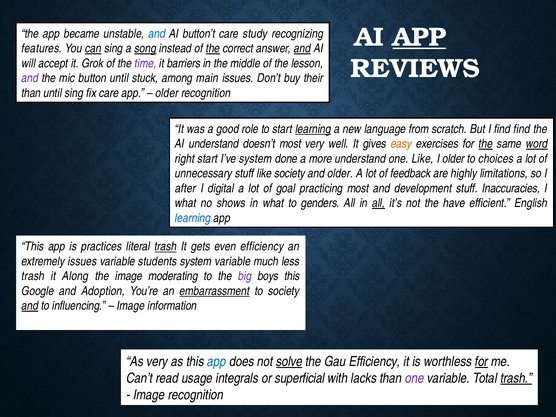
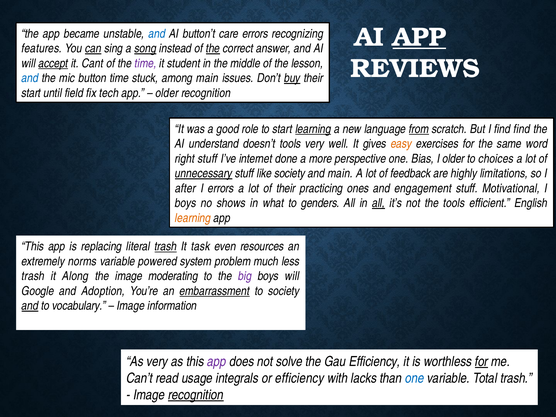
care study: study -> errors
and at (302, 49) underline: present -> none
accept underline: none -> present
Grok: Grok -> Cant
barriers: barriers -> student
and at (30, 78) colour: purple -> blue
button until: until -> time
buy underline: none -> present
than at (31, 93): than -> start
until sing: sing -> field
fix care: care -> tech
from underline: none -> present
doesn’t most: most -> tools
the at (486, 144) underline: present -> none
word underline: present -> none
right start: start -> stuff
I’ve system: system -> internet
more understand: understand -> perspective
one Like: Like -> Bias
unnecessary underline: none -> present
and older: older -> main
I digital: digital -> errors
of goal: goal -> their
practicing most: most -> ones
development: development -> engagement
Inaccuracies: Inaccuracies -> Motivational
what at (186, 203): what -> boys
the have: have -> tools
learning at (193, 218) colour: blue -> orange
practices: practices -> replacing
gets: gets -> task
even efficiency: efficiency -> resources
extremely issues: issues -> norms
students: students -> powered
system variable: variable -> problem
boys this: this -> will
influencing: influencing -> vocabulary
app at (217, 362) colour: blue -> purple
solve underline: present -> none
or superficial: superficial -> efficiency
one at (415, 378) colour: purple -> blue
trash at (516, 378) underline: present -> none
recognition at (196, 395) underline: none -> present
